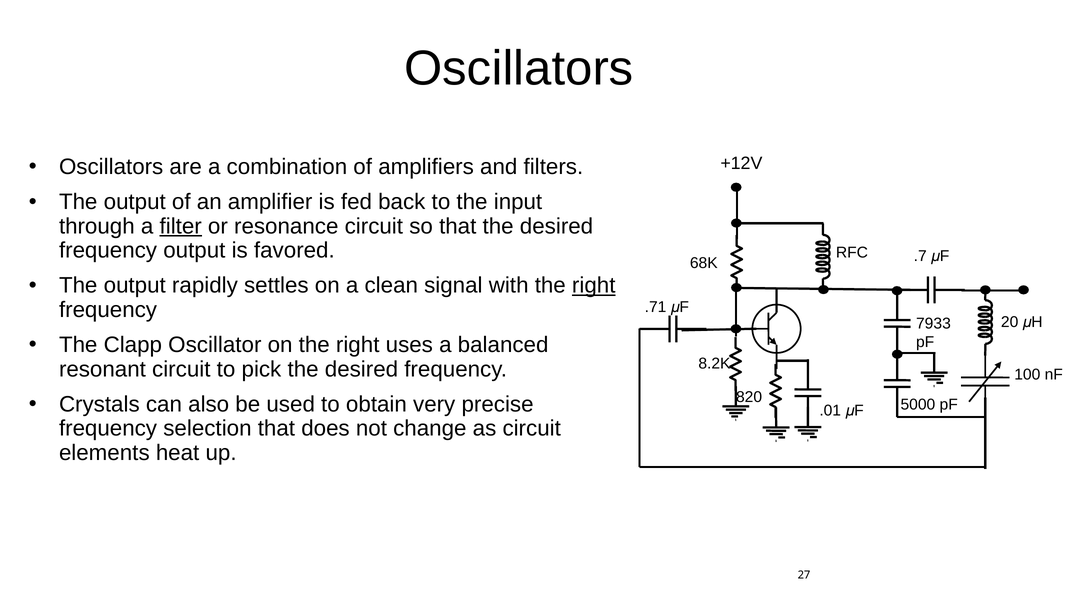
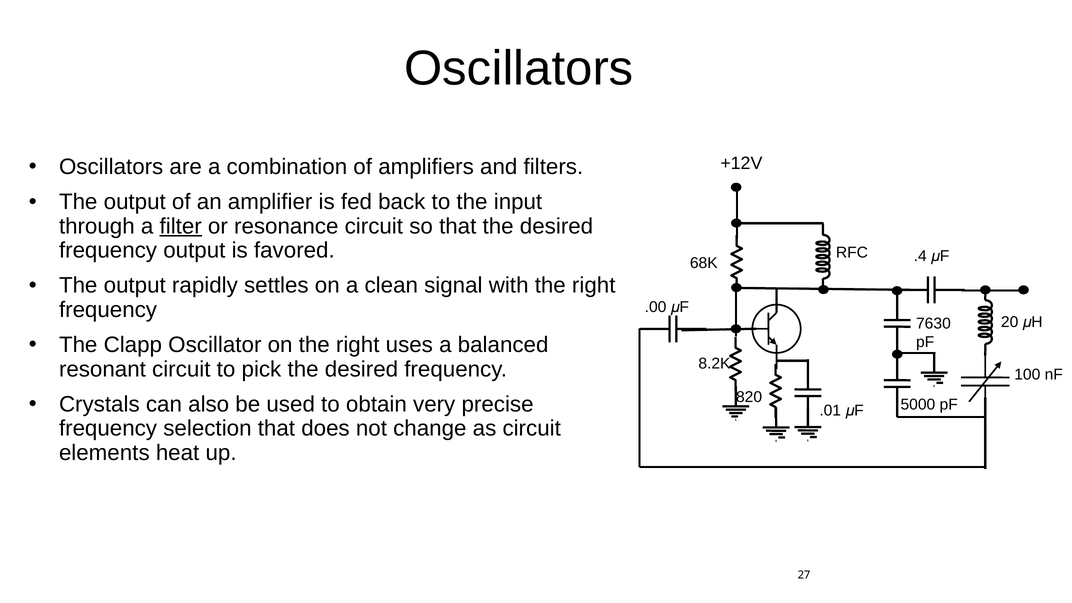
.7: .7 -> .4
right at (594, 286) underline: present -> none
.71: .71 -> .00
7933: 7933 -> 7630
